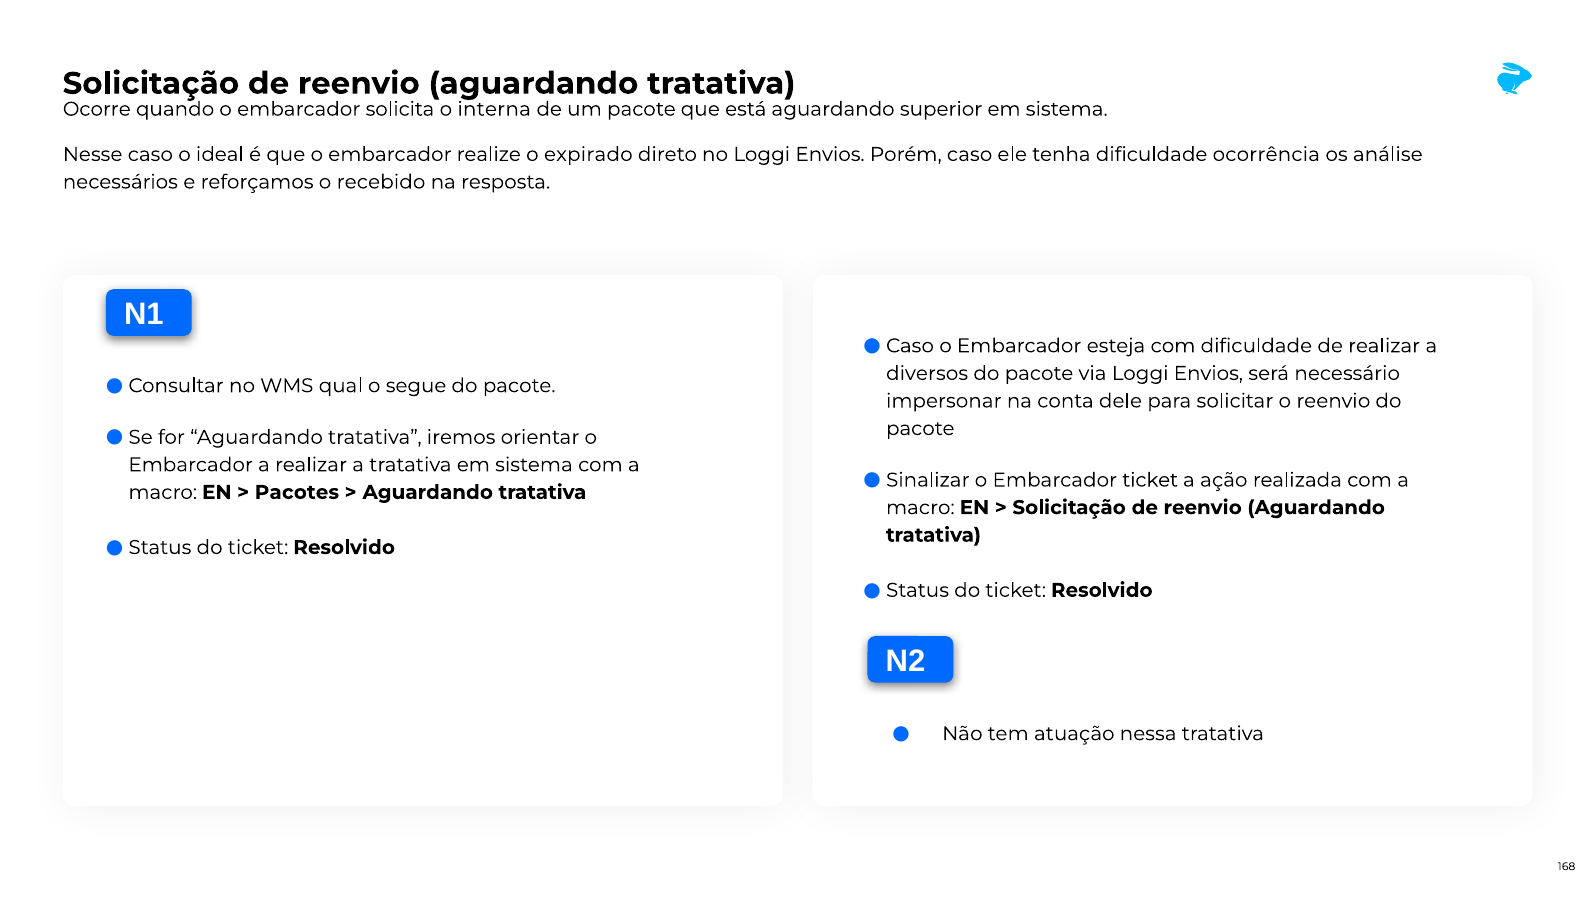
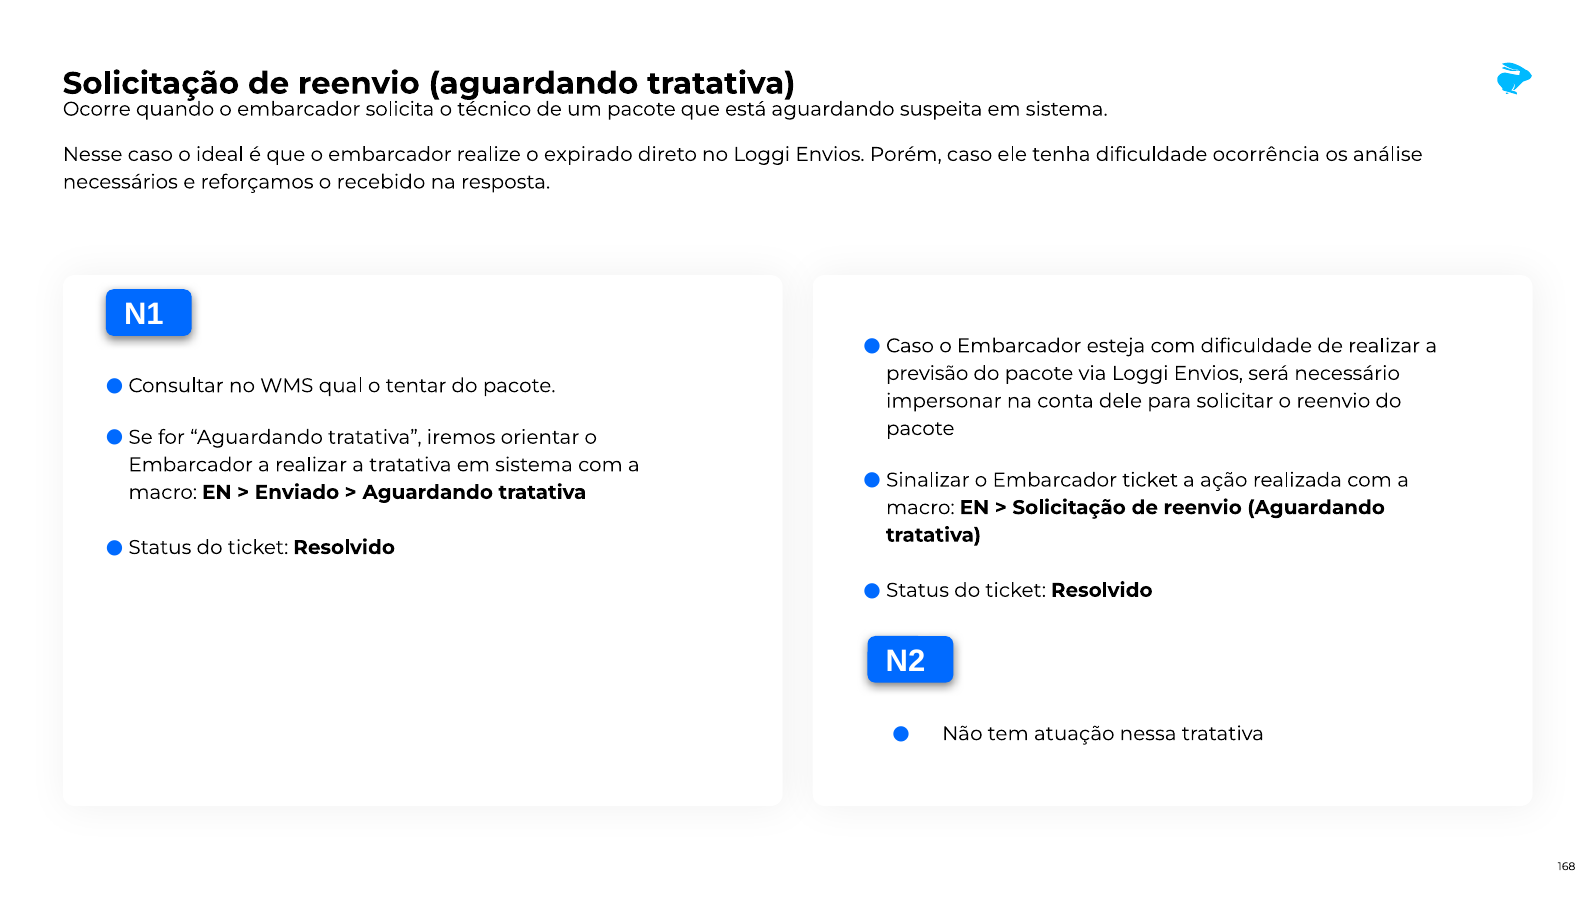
interna: interna -> técnico
superior: superior -> suspeita
diversos: diversos -> previsão
segue: segue -> tentar
Pacotes: Pacotes -> Enviado
